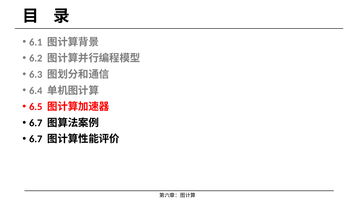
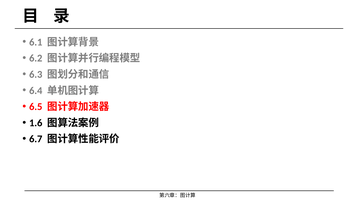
6.7 at (36, 123): 6.7 -> 1.6
